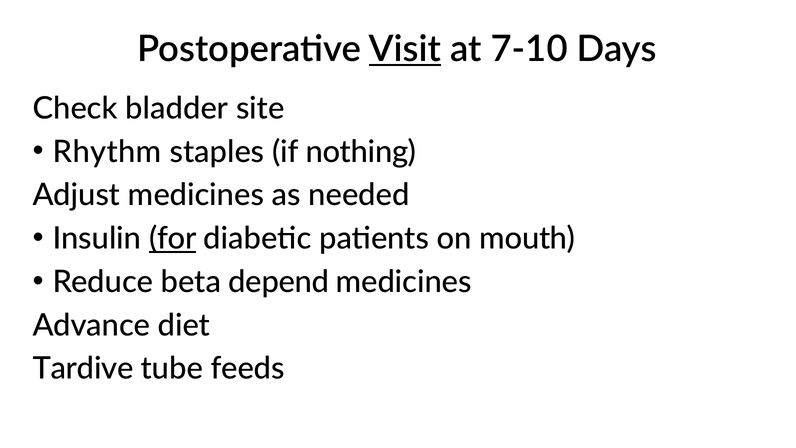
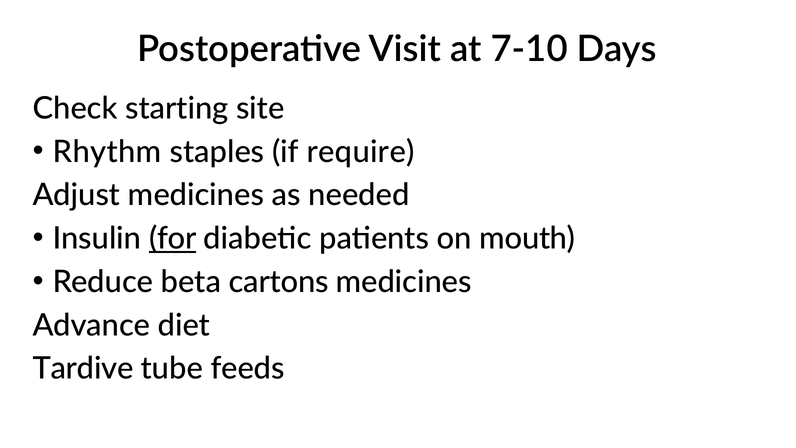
Visit underline: present -> none
bladder: bladder -> starting
nothing: nothing -> require
depend: depend -> cartons
